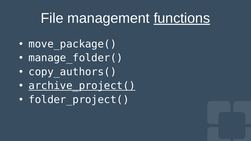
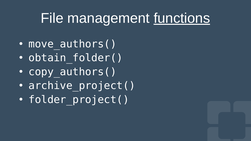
move_package(: move_package( -> move_authors(
manage_folder(: manage_folder( -> obtain_folder(
archive_project( underline: present -> none
